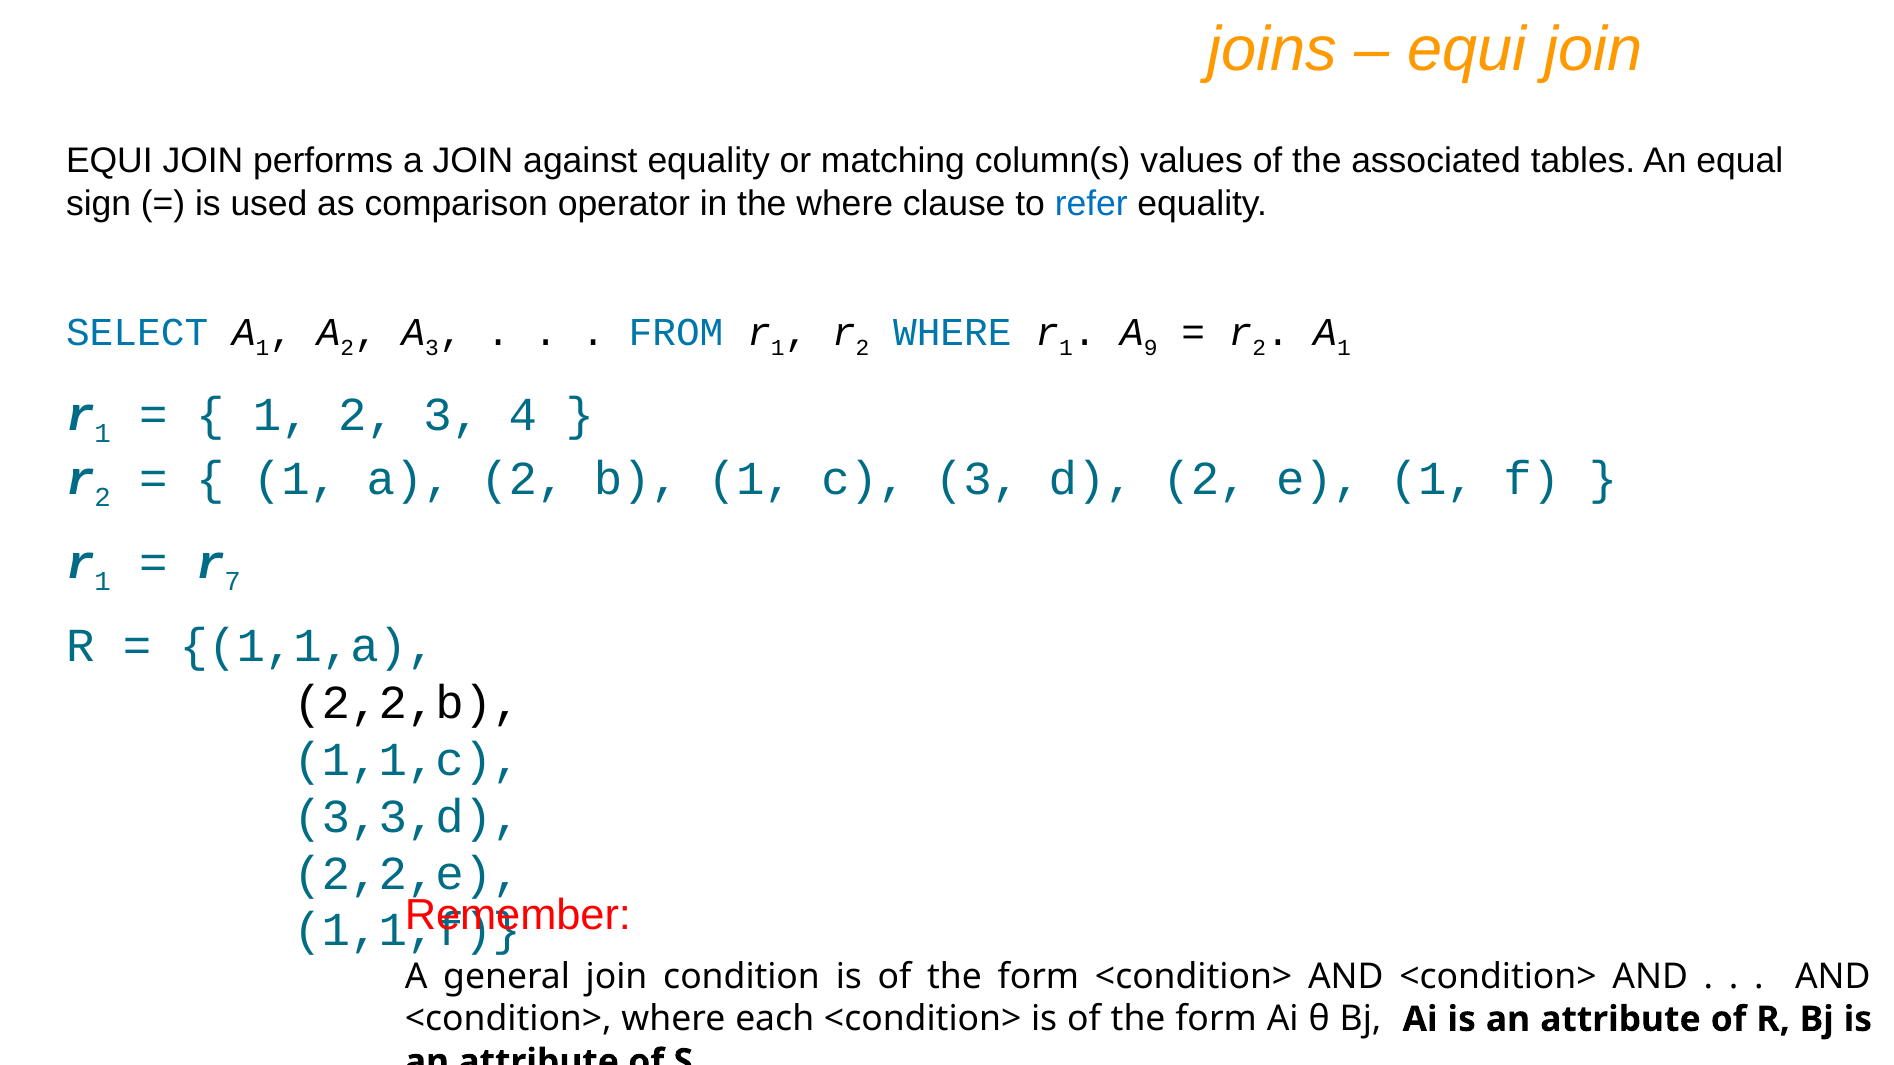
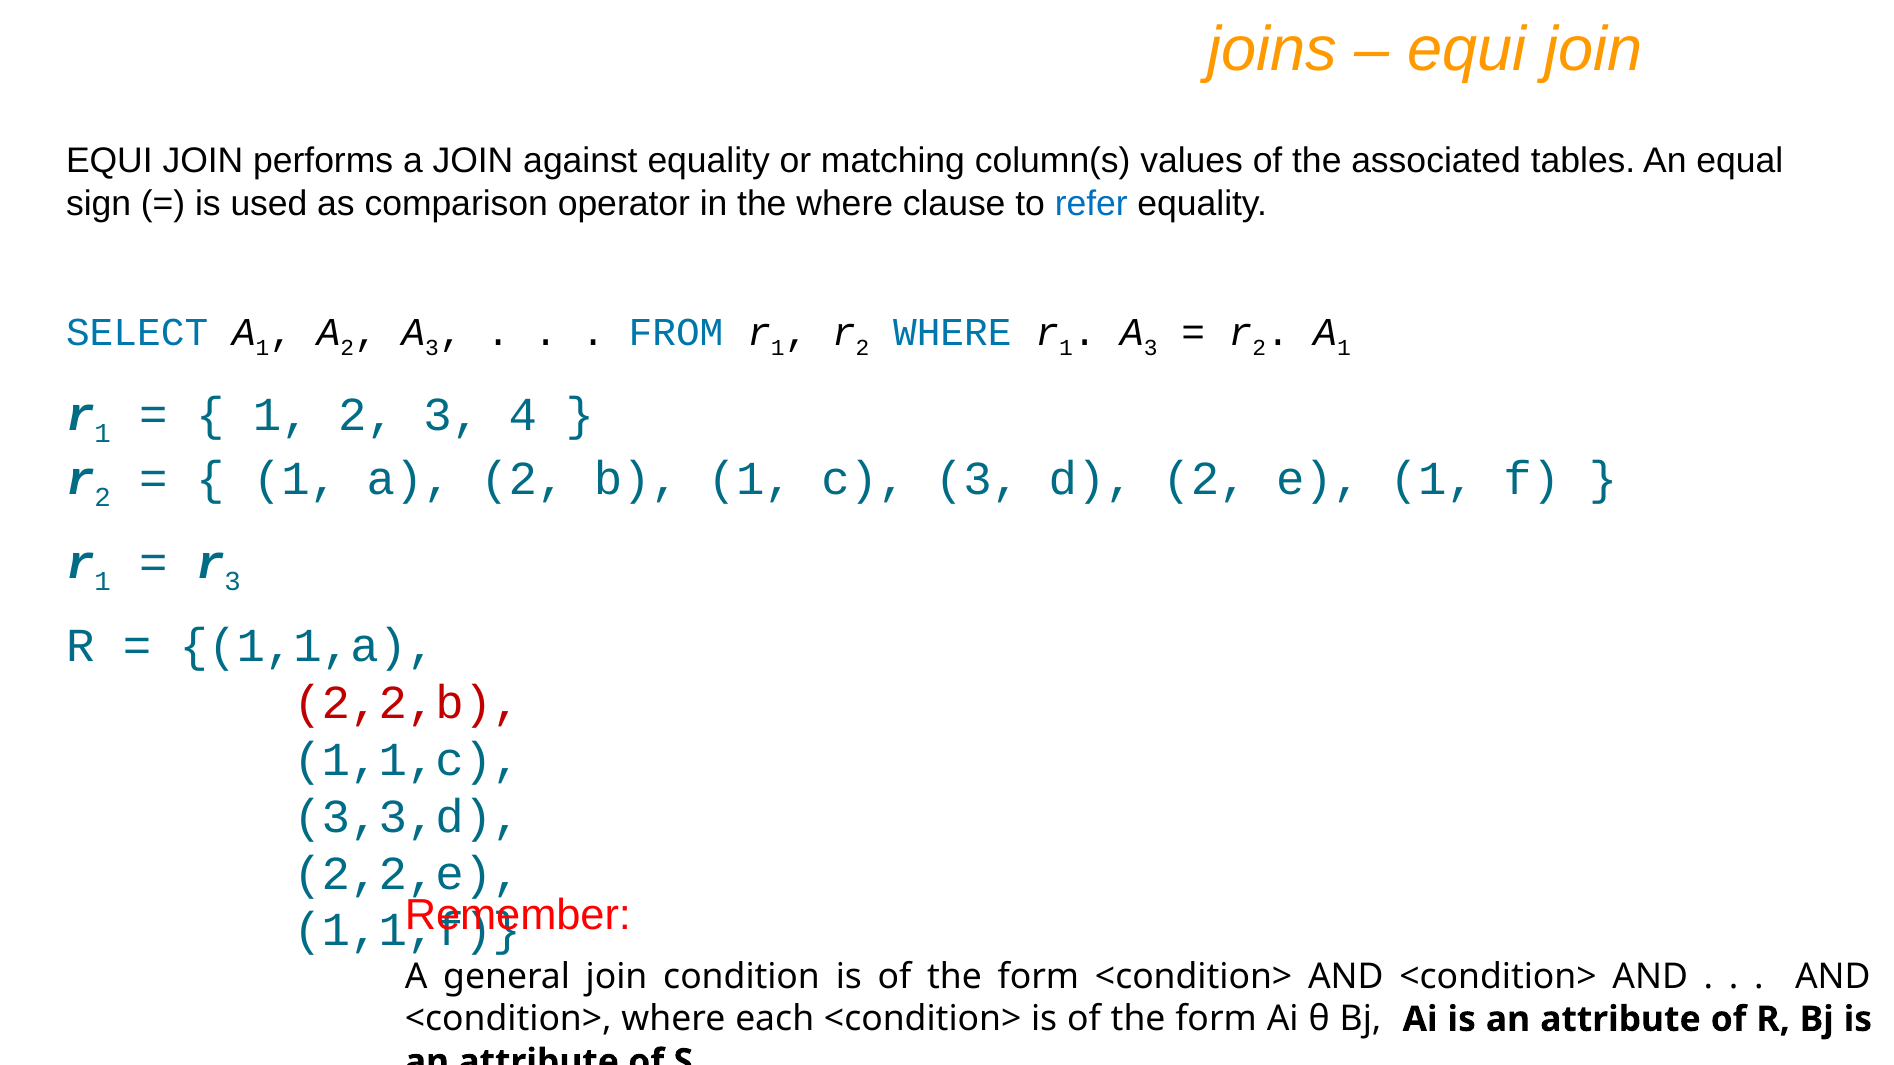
9 at (1151, 348): 9 -> 3
r 7: 7 -> 3
2,2,b colour: black -> red
